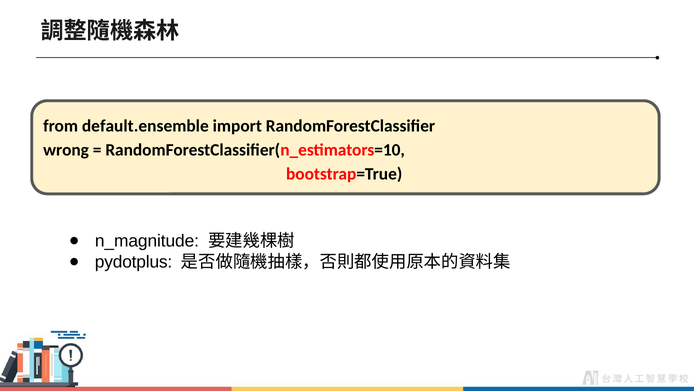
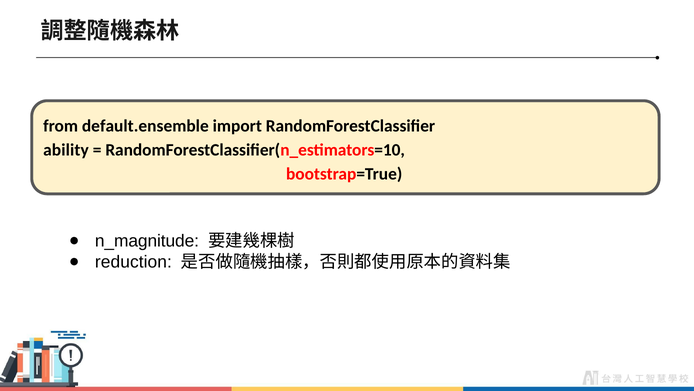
wrong: wrong -> ability
pydotplus: pydotplus -> reduction
